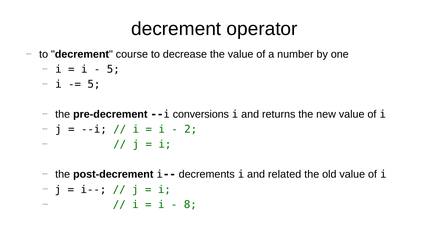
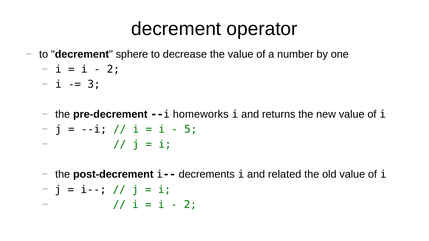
course: course -> sphere
5 at (113, 70): 5 -> 2
5 at (94, 85): 5 -> 3
conversions: conversions -> homeworks
2: 2 -> 5
8 at (190, 205): 8 -> 2
